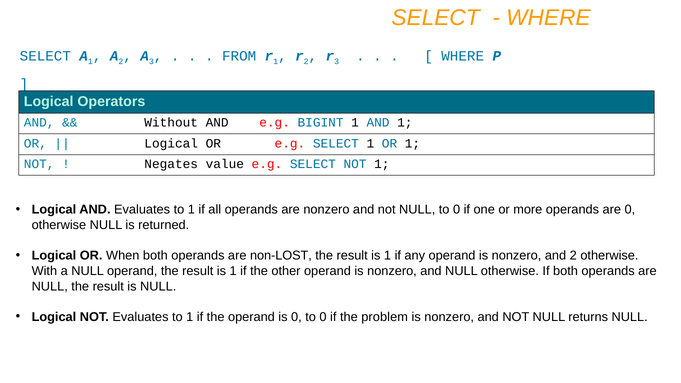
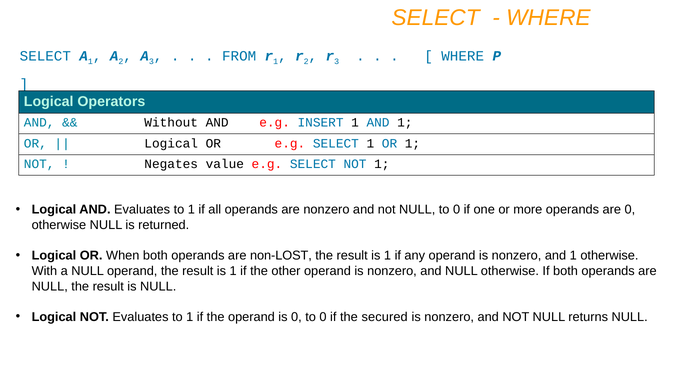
BIGINT: BIGINT -> INSERT
nonzero and 2: 2 -> 1
problem: problem -> secured
